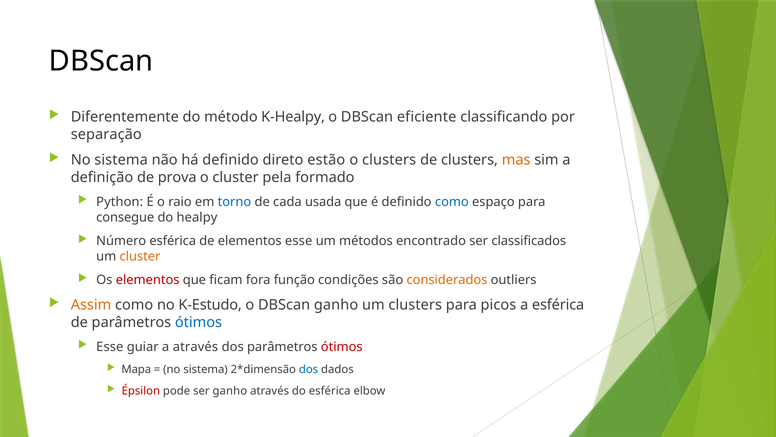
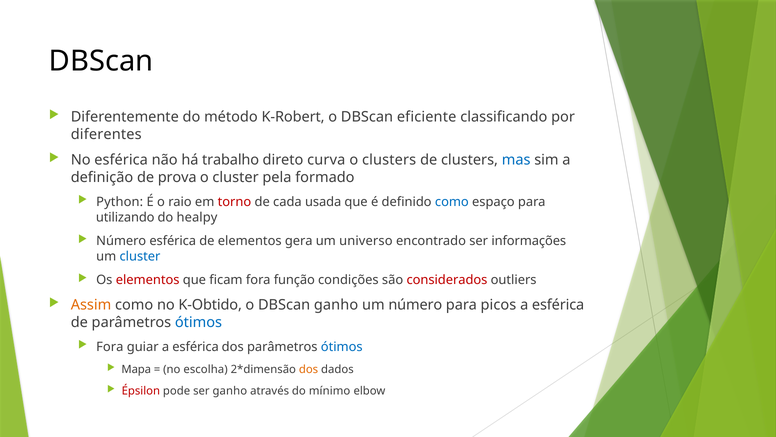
K-Healpy: K-Healpy -> K-Robert
separação: separação -> diferentes
sistema at (121, 160): sistema -> esférica
há definido: definido -> trabalho
estão: estão -> curva
mas colour: orange -> blue
torno colour: blue -> red
consegue: consegue -> utilizando
elementos esse: esse -> gera
métodos: métodos -> universo
classificados: classificados -> informações
cluster at (140, 256) colour: orange -> blue
considerados colour: orange -> red
K-Estudo: K-Estudo -> K-Obtido
um clusters: clusters -> número
Esse at (110, 346): Esse -> Fora
guiar a através: através -> esférica
ótimos at (342, 346) colour: red -> blue
sistema at (206, 369): sistema -> escolha
dos at (309, 369) colour: blue -> orange
do esférica: esférica -> mínimo
